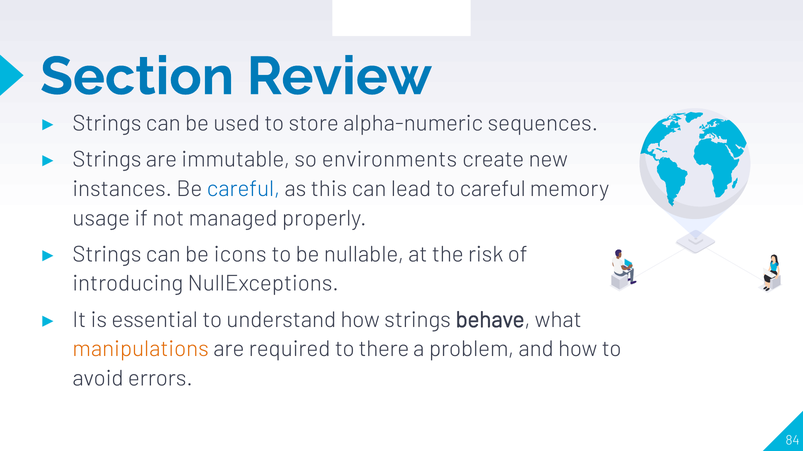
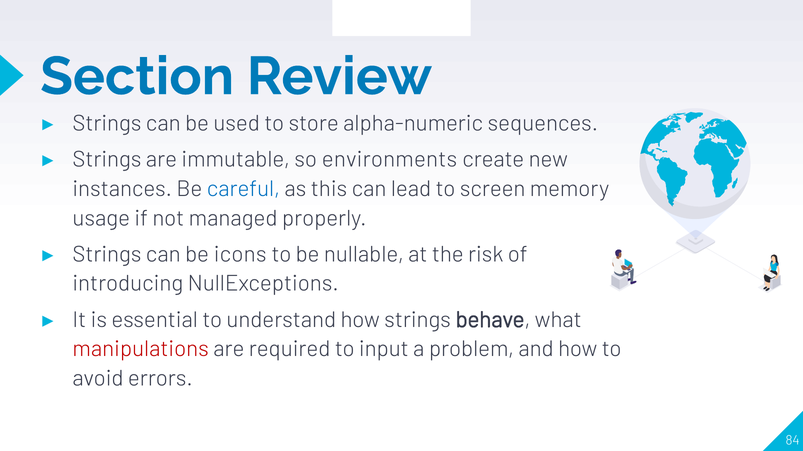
to careful: careful -> screen
manipulations colour: orange -> red
there: there -> input
